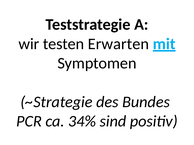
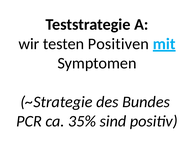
Erwarten: Erwarten -> Positiven
34%: 34% -> 35%
